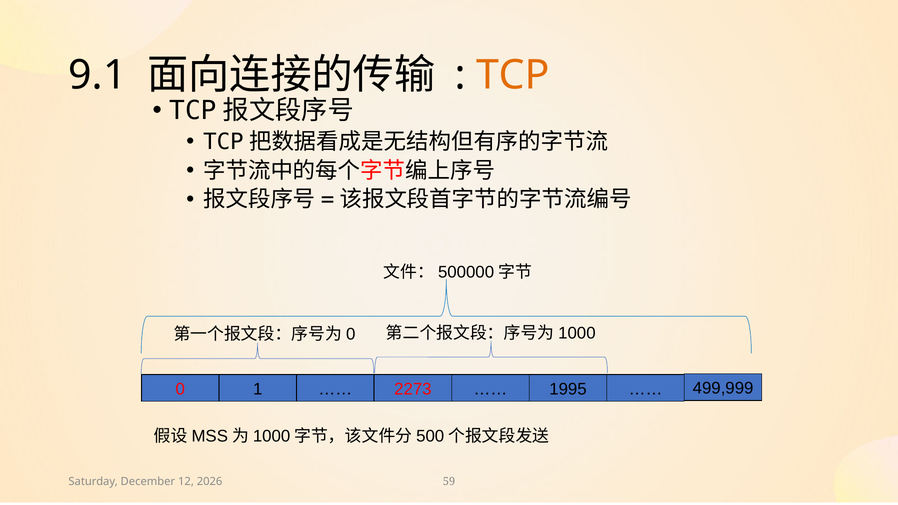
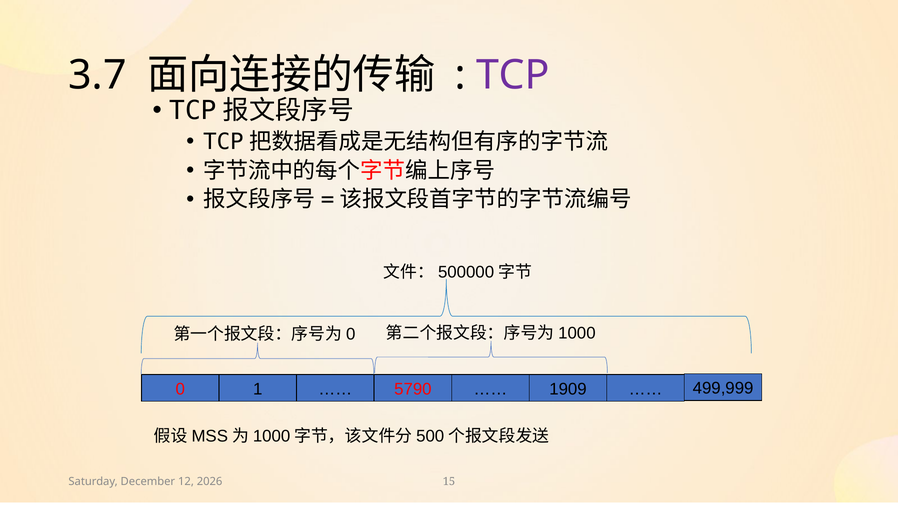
9.1: 9.1 -> 3.7
TCP colour: orange -> purple
2273: 2273 -> 5790
1995: 1995 -> 1909
59: 59 -> 15
